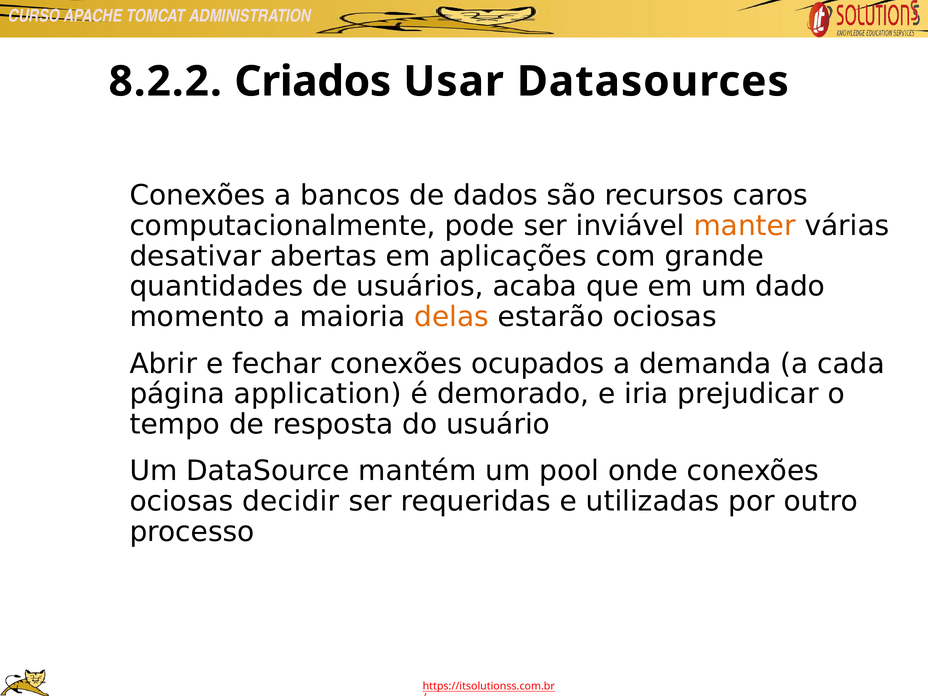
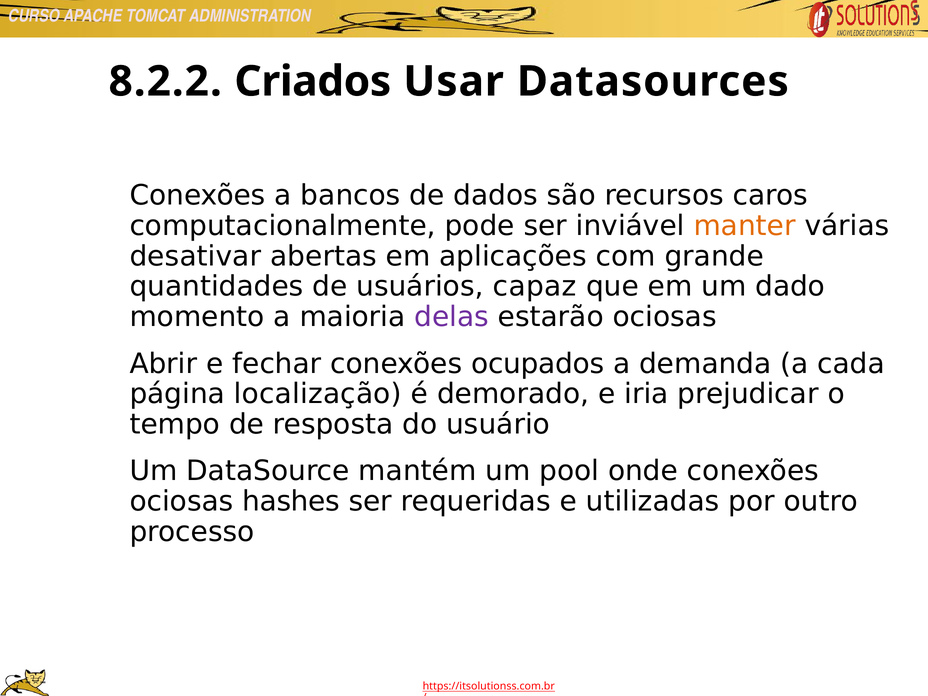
acaba: acaba -> capaz
delas colour: orange -> purple
application: application -> localização
decidir: decidir -> hashes
